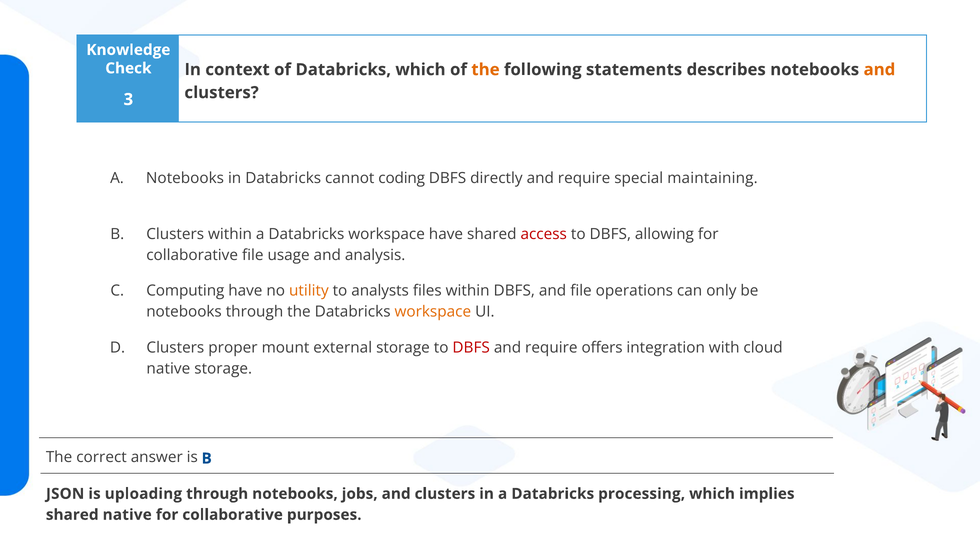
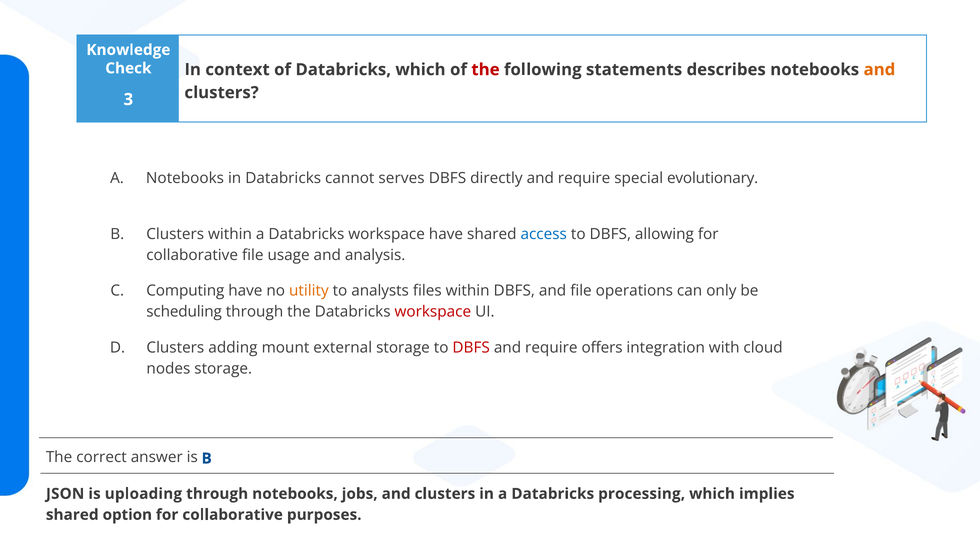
the at (485, 70) colour: orange -> red
coding: coding -> serves
maintaining: maintaining -> evolutionary
access colour: red -> blue
notebooks at (184, 312): notebooks -> scheduling
workspace at (433, 312) colour: orange -> red
proper: proper -> adding
native at (168, 369): native -> nodes
shared native: native -> option
